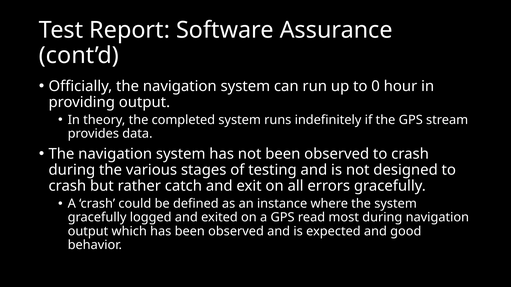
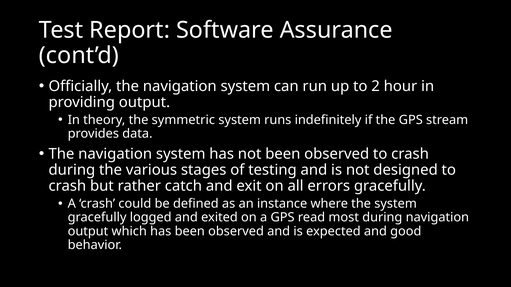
0: 0 -> 2
completed: completed -> symmetric
